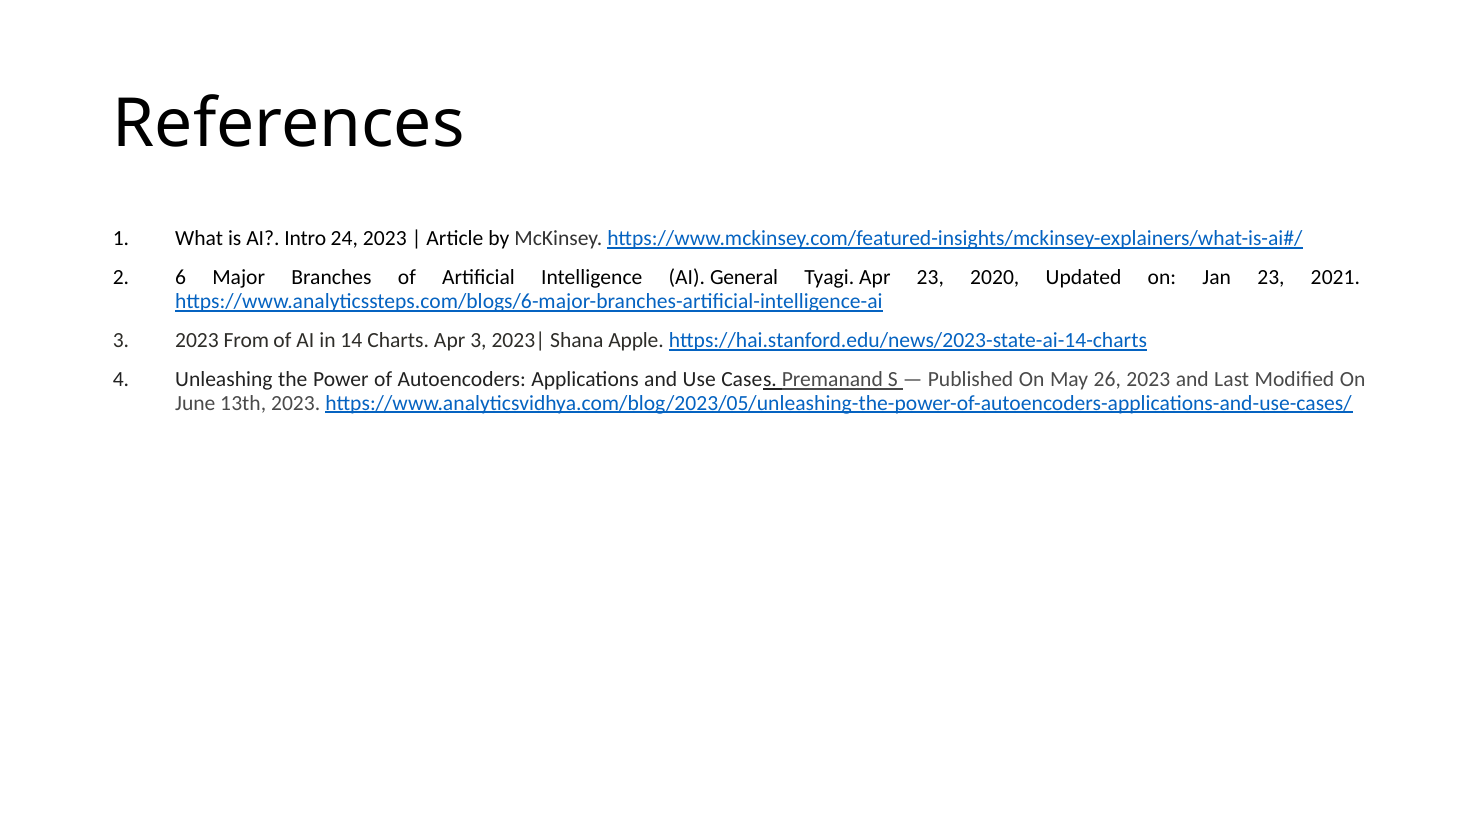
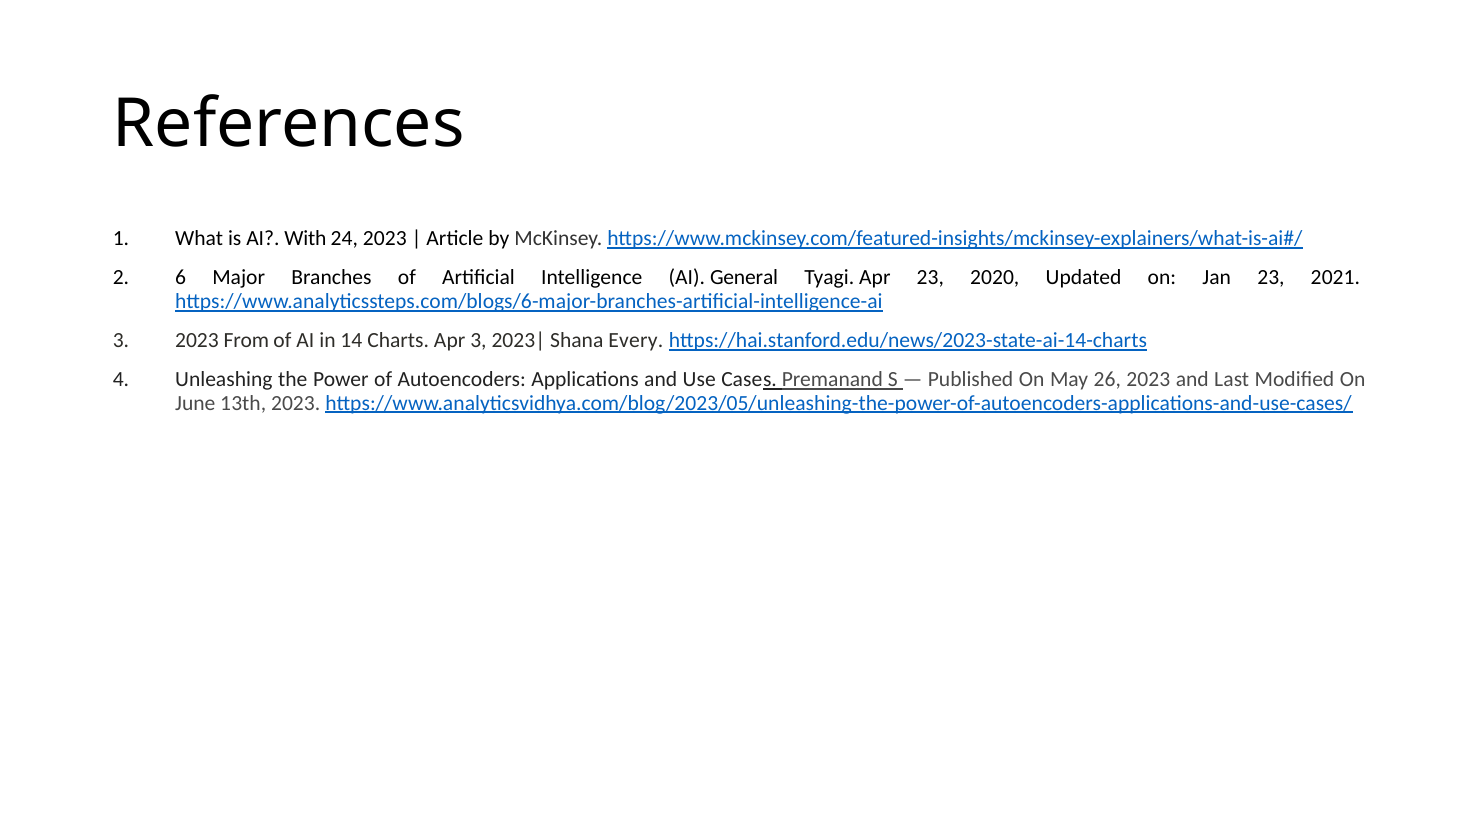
Intro: Intro -> With
Apple: Apple -> Every
